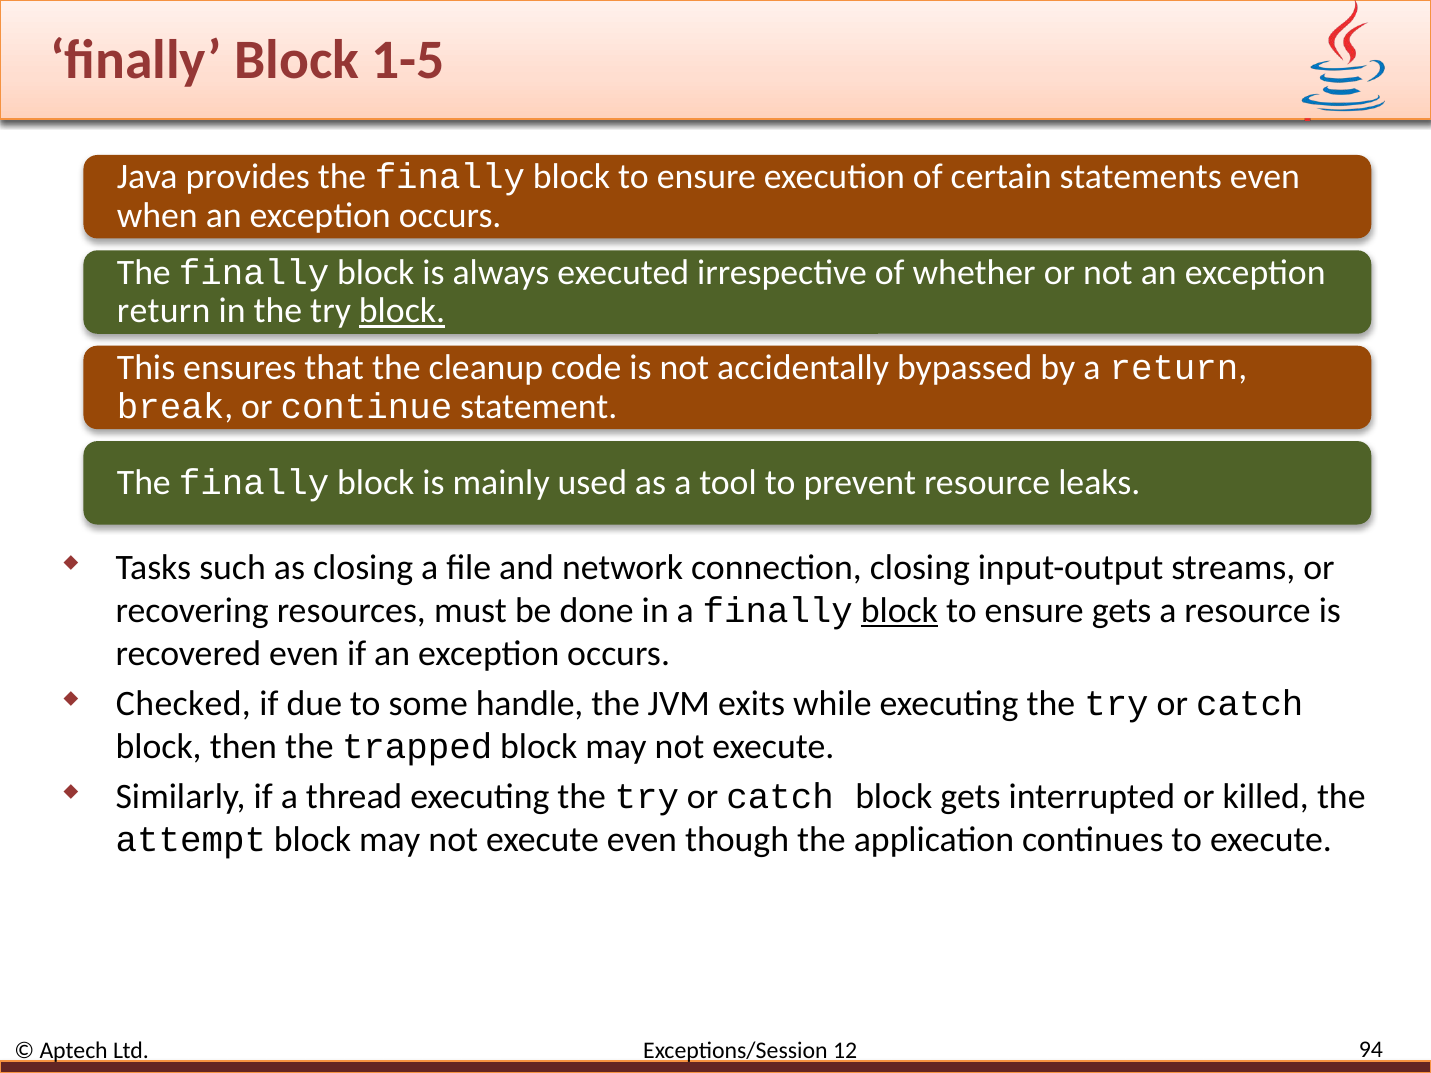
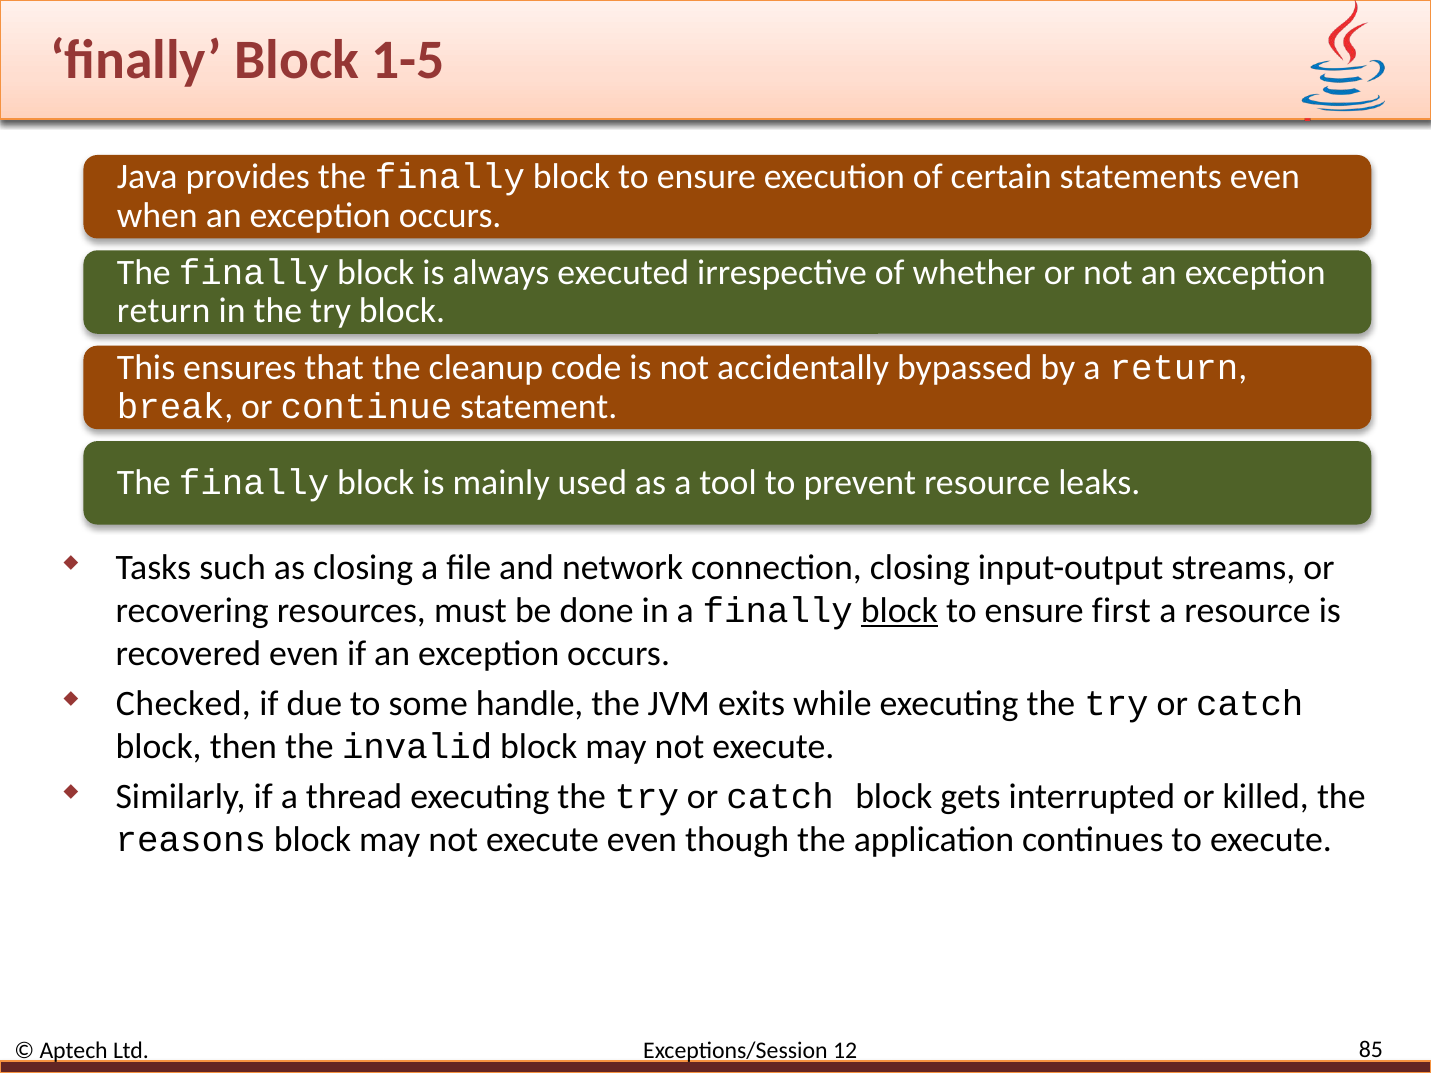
block at (402, 311) underline: present -> none
ensure gets: gets -> first
trapped: trapped -> invalid
attempt: attempt -> reasons
94: 94 -> 85
